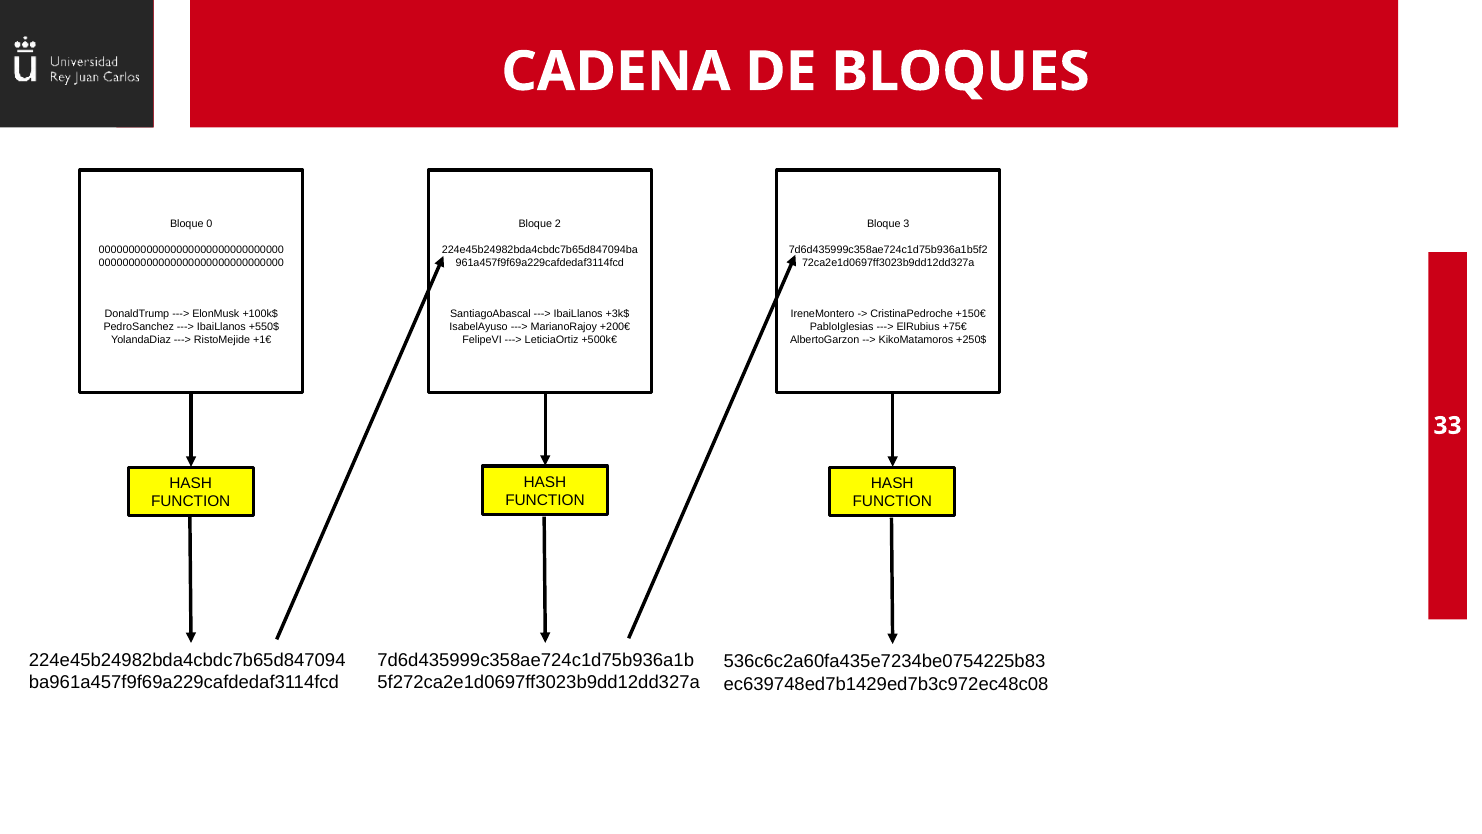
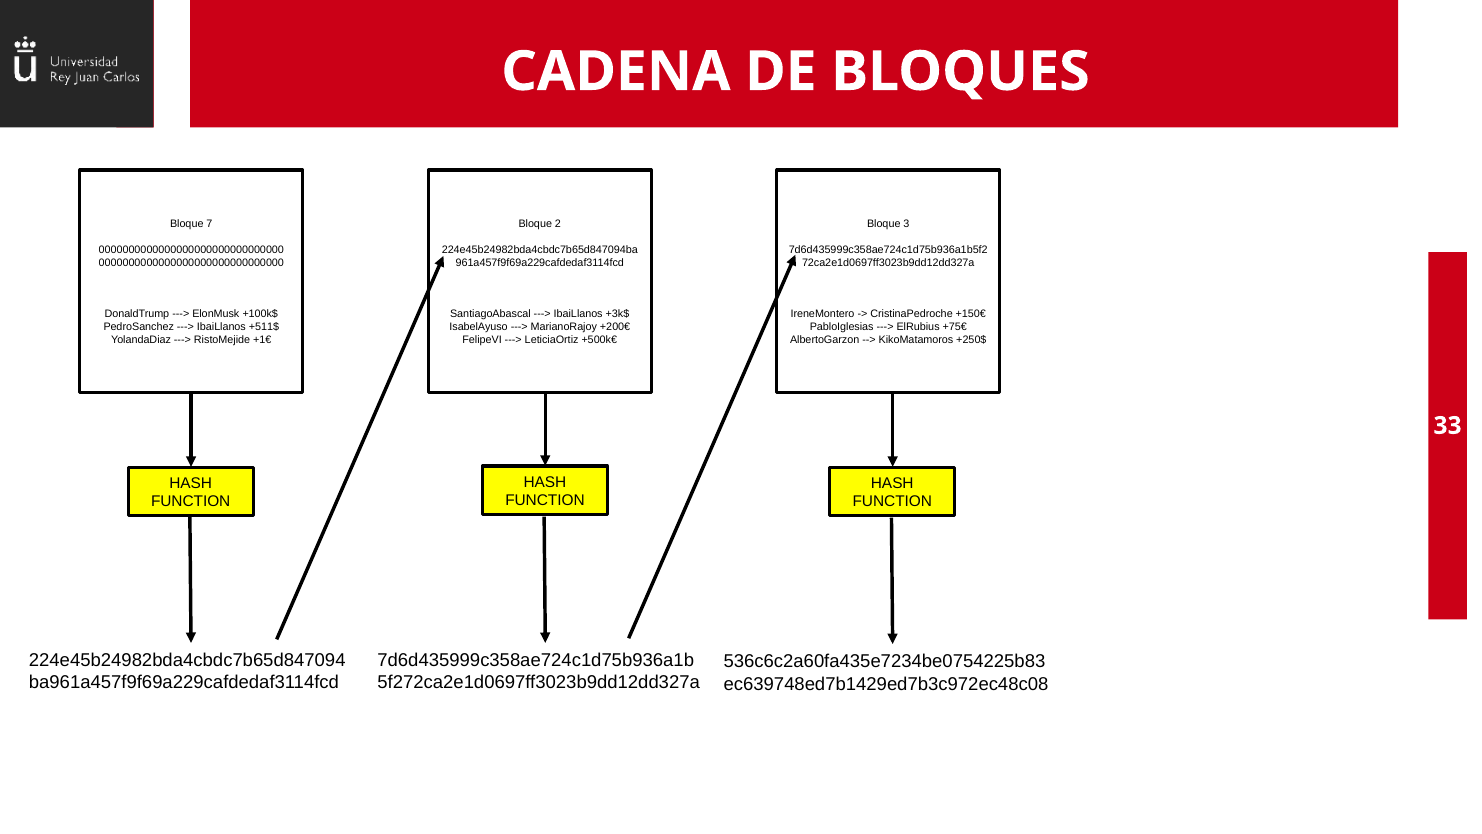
0: 0 -> 7
+550$: +550$ -> +511$
